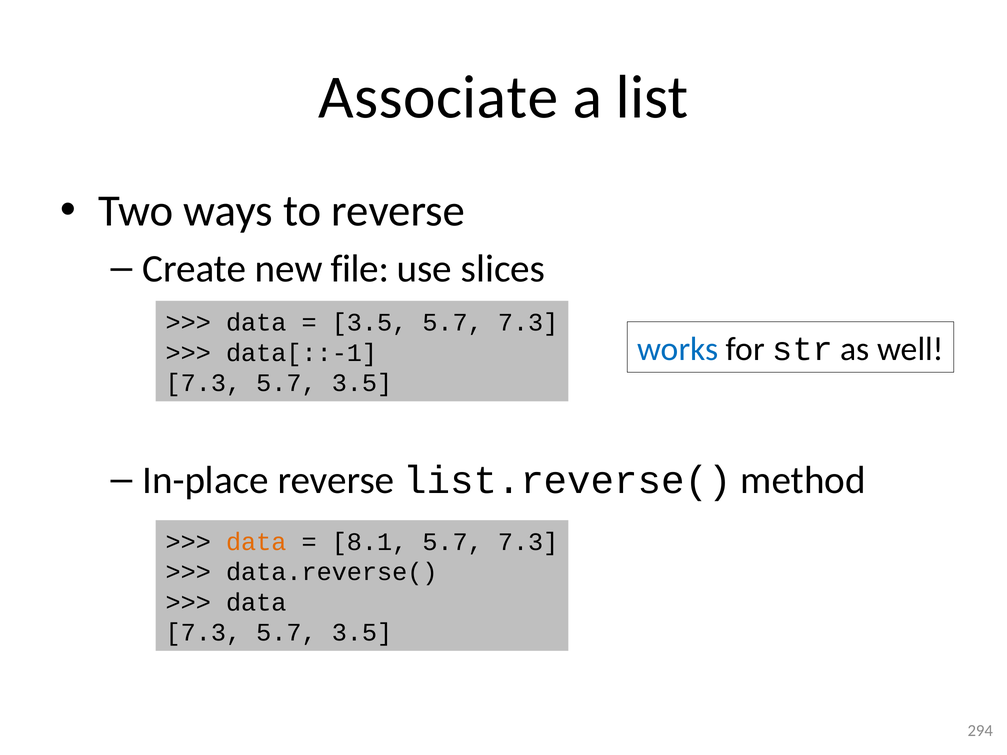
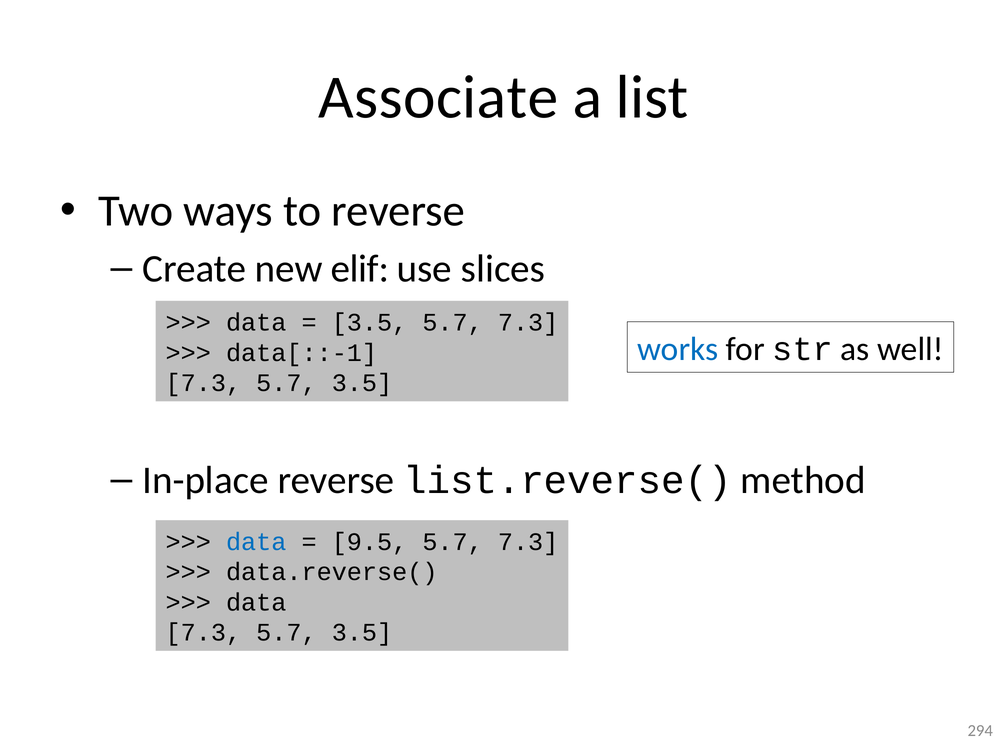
file: file -> elif
data at (256, 542) colour: orange -> blue
8.1: 8.1 -> 9.5
